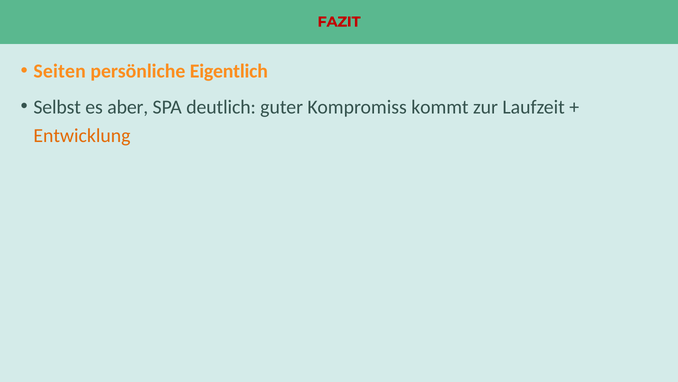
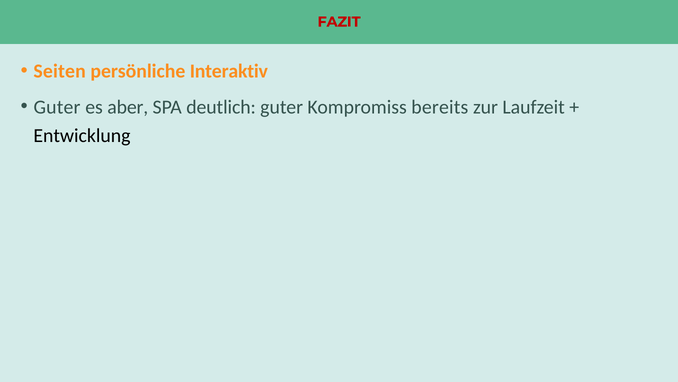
Eigentlich: Eigentlich -> Interaktiv
Selbst at (57, 107): Selbst -> Guter
kommt: kommt -> bereits
Entwicklung colour: orange -> black
